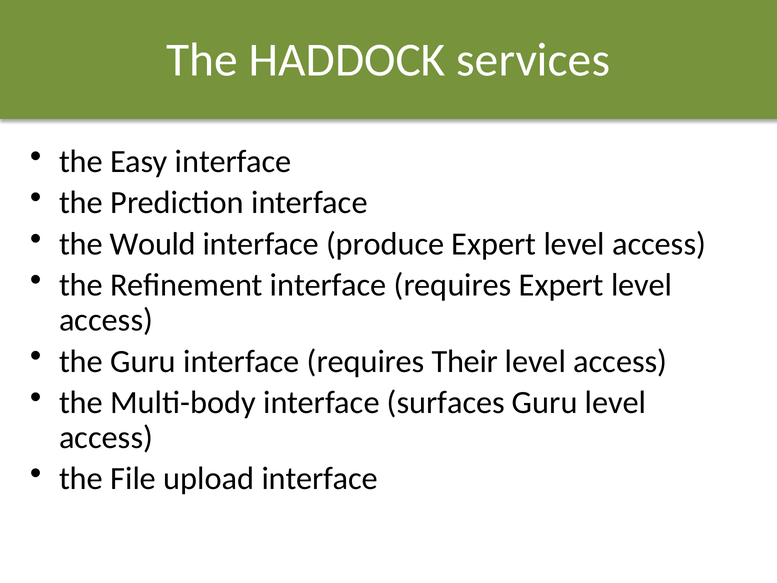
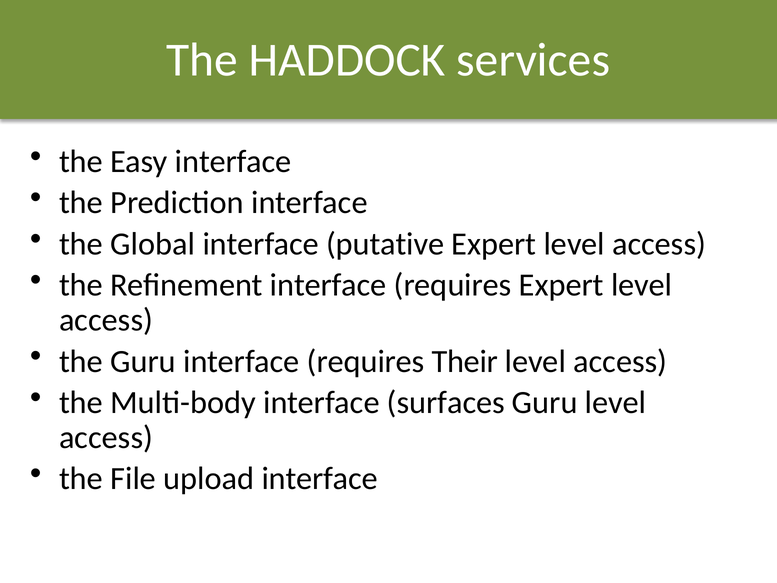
Would: Would -> Global
produce: produce -> putative
